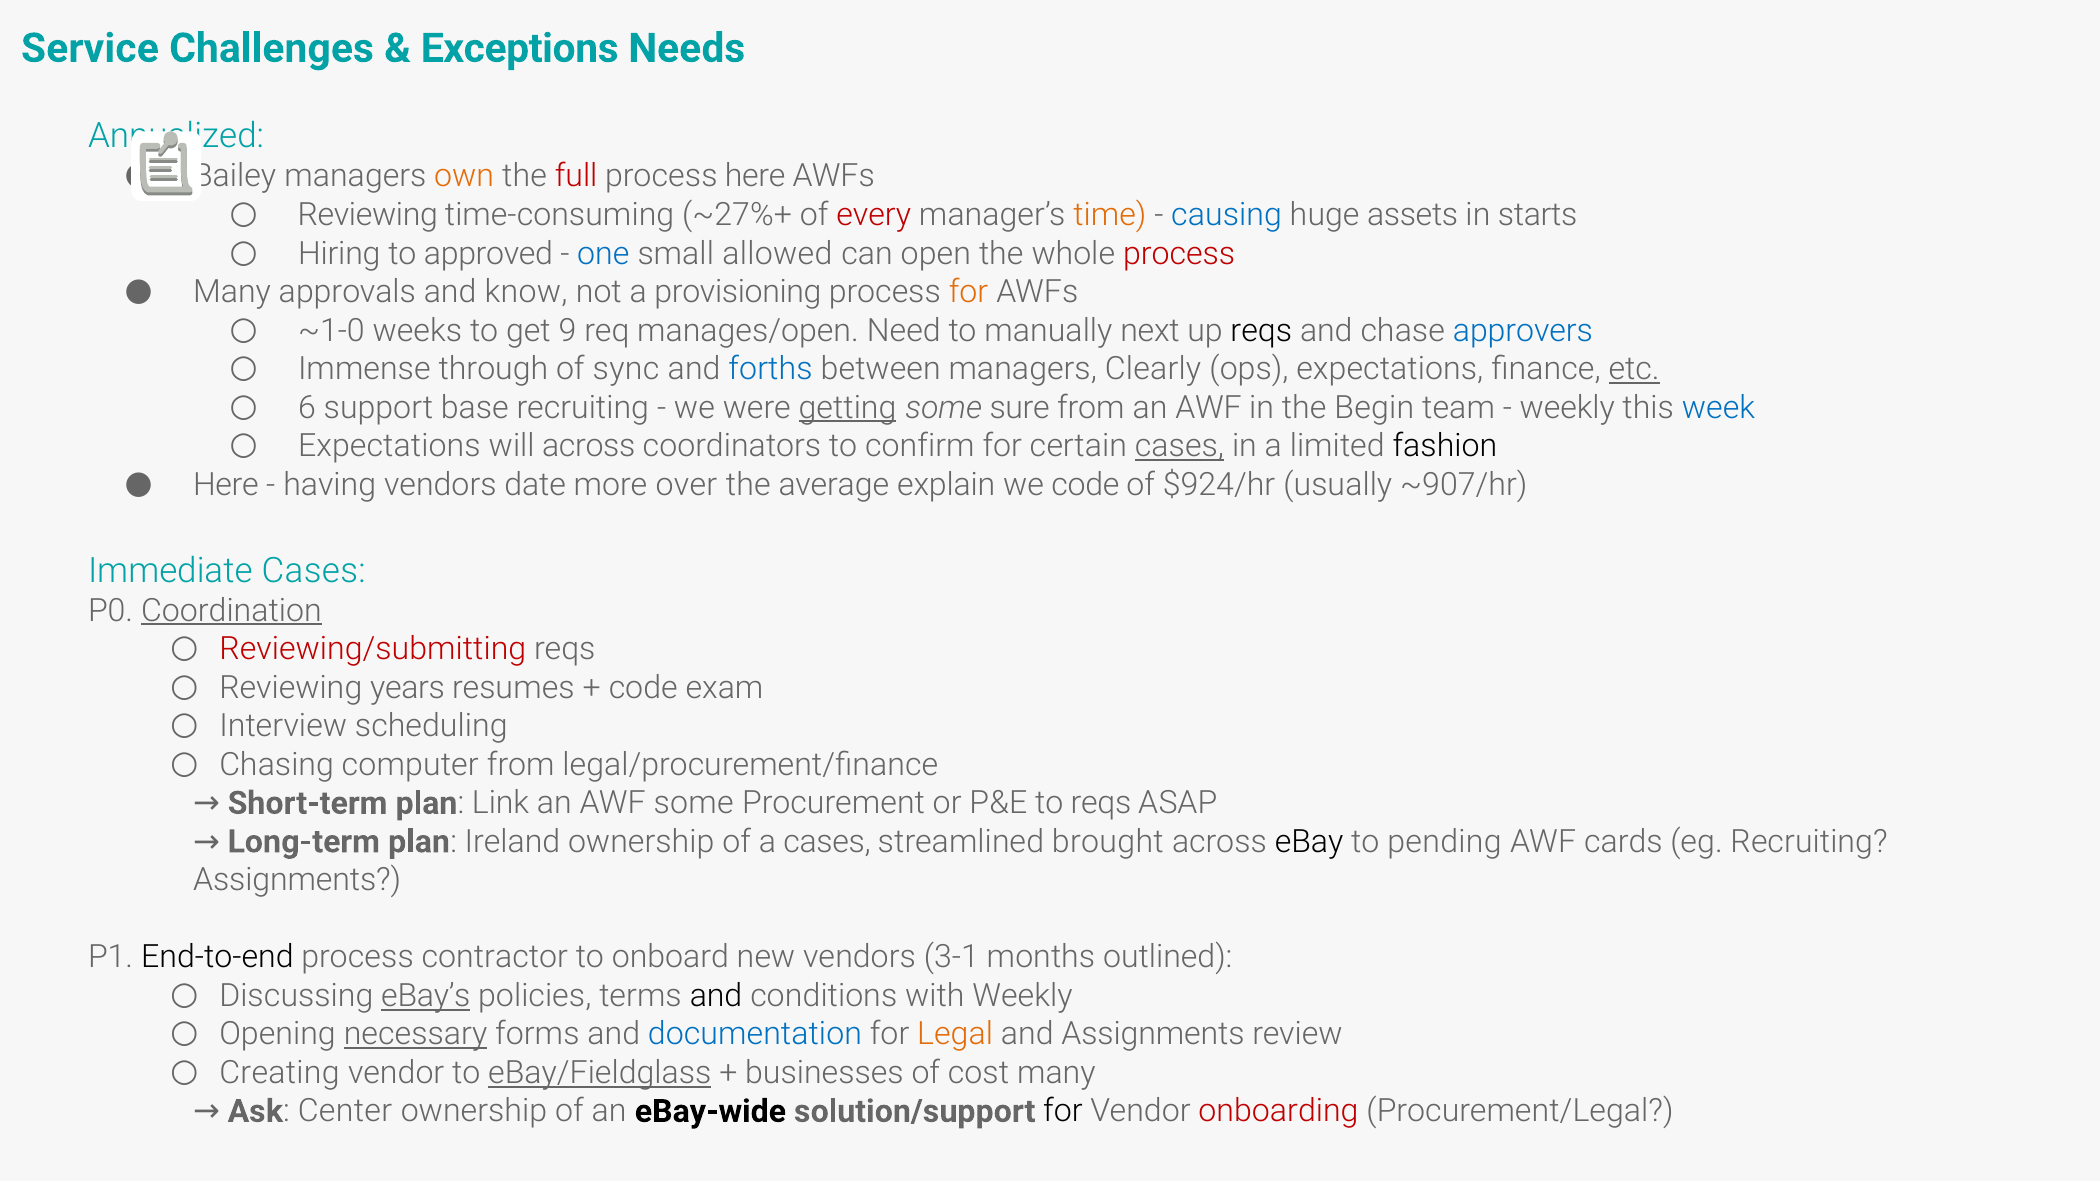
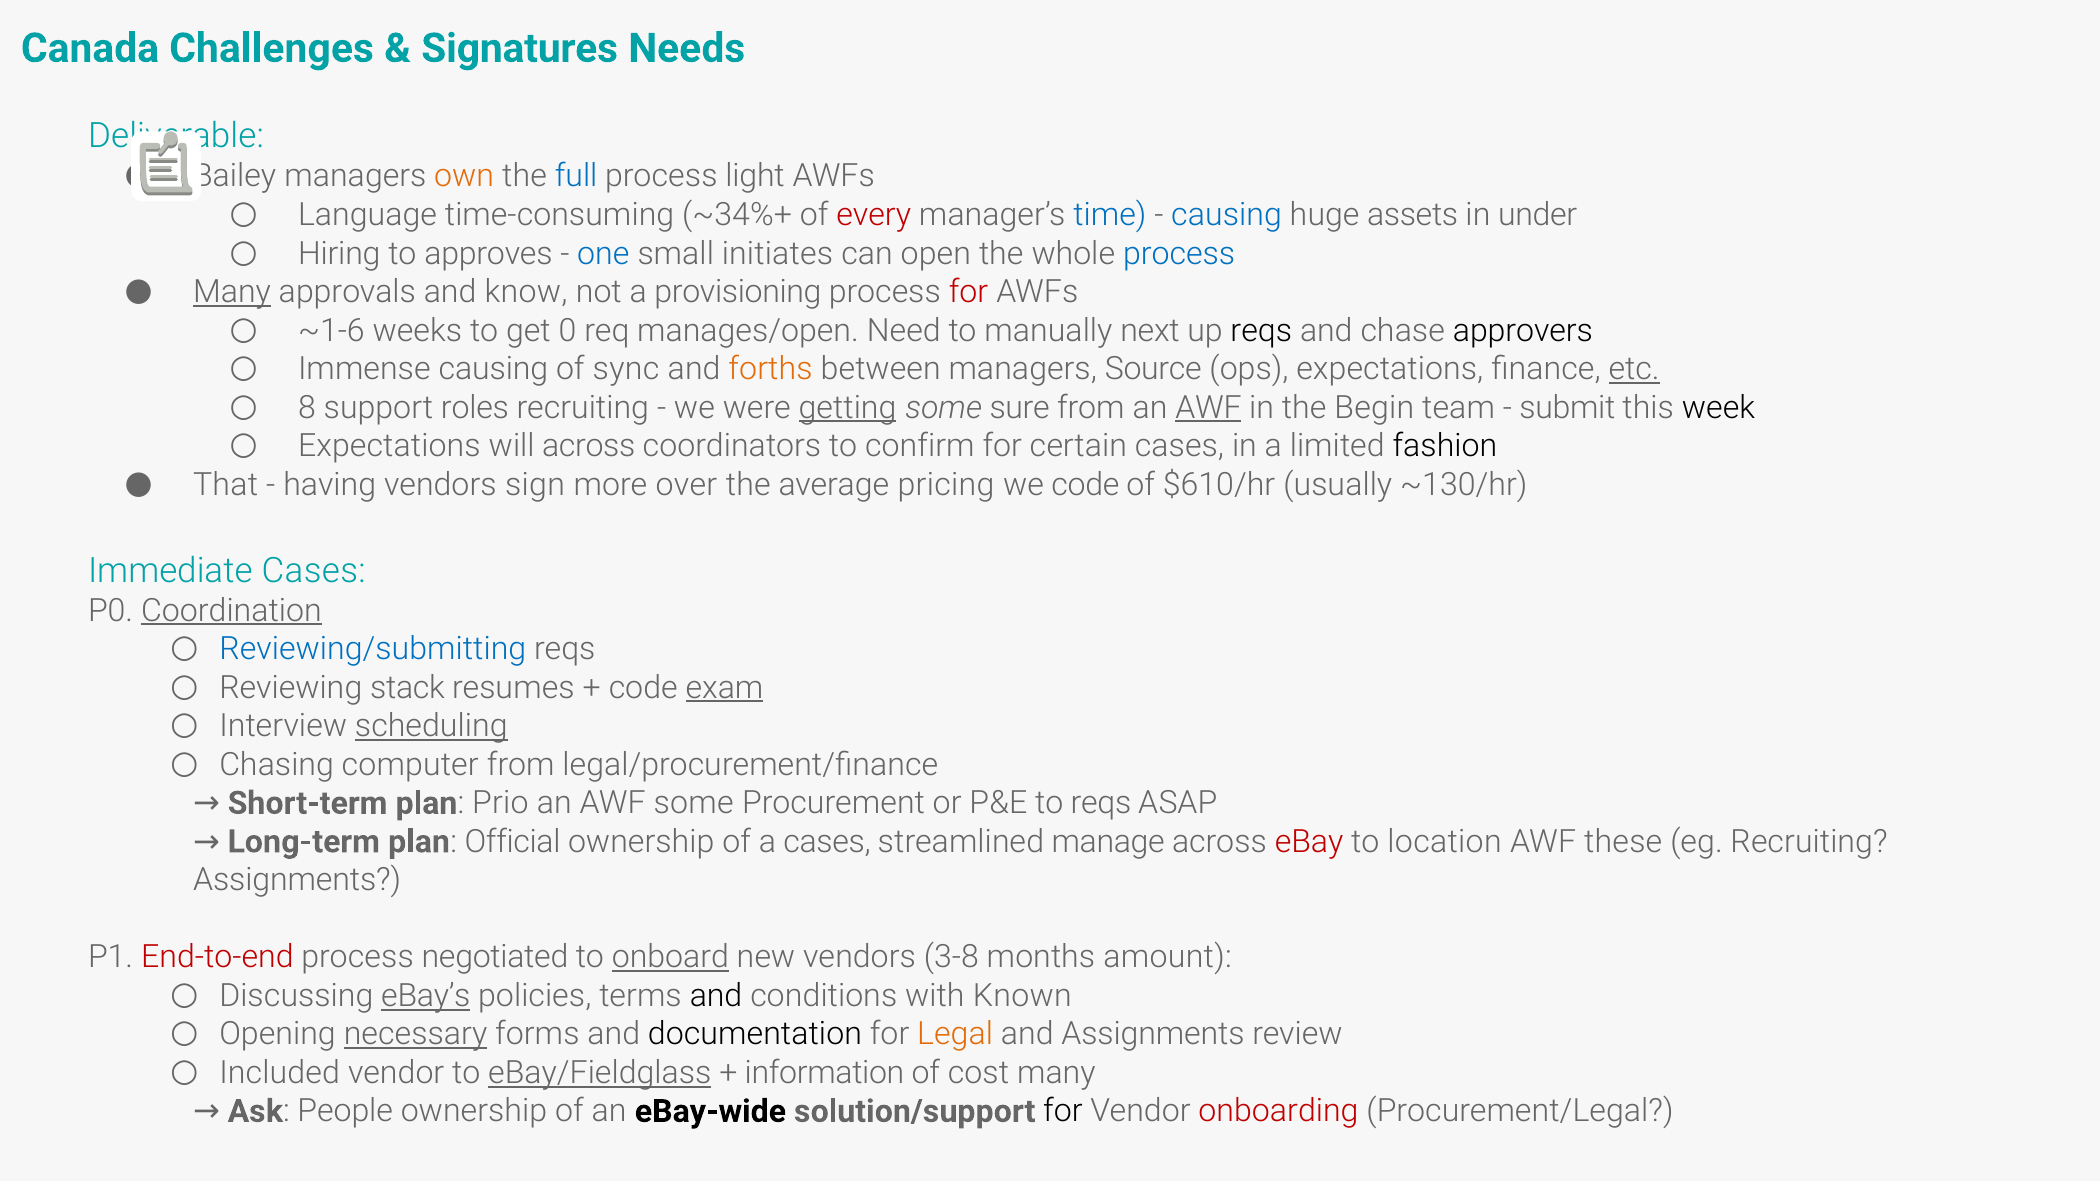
Service: Service -> Canada
Exceptions: Exceptions -> Signatures
Annualized: Annualized -> Deliverable
full colour: red -> blue
process here: here -> light
Reviewing at (368, 215): Reviewing -> Language
~27%+: ~27%+ -> ~34%+
time colour: orange -> blue
starts: starts -> under
approved: approved -> approves
allowed: allowed -> initiates
process at (1179, 253) colour: red -> blue
Many at (232, 292) underline: none -> present
for at (968, 292) colour: orange -> red
~1-0: ~1-0 -> ~1-6
9: 9 -> 0
approvers colour: blue -> black
Immense through: through -> causing
forths colour: blue -> orange
Clearly: Clearly -> Source
6: 6 -> 8
base: base -> roles
AWF at (1208, 408) underline: none -> present
weekly at (1567, 408): weekly -> submit
week colour: blue -> black
cases at (1180, 446) underline: present -> none
Here at (226, 485): Here -> That
date: date -> sign
explain: explain -> pricing
$924/hr: $924/hr -> $610/hr
~907/hr: ~907/hr -> ~130/hr
Reviewing/submitting colour: red -> blue
years: years -> stack
exam underline: none -> present
scheduling underline: none -> present
Link: Link -> Prio
Ireland: Ireland -> Official
brought: brought -> manage
eBay colour: black -> red
pending: pending -> location
cards: cards -> these
End-to-end colour: black -> red
contractor: contractor -> negotiated
onboard underline: none -> present
3-1: 3-1 -> 3-8
outlined: outlined -> amount
with Weekly: Weekly -> Known
documentation colour: blue -> black
Creating: Creating -> Included
businesses: businesses -> information
Center: Center -> People
